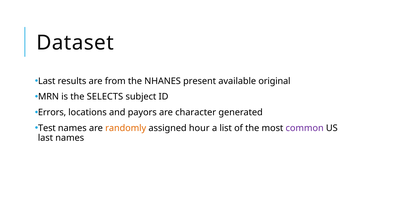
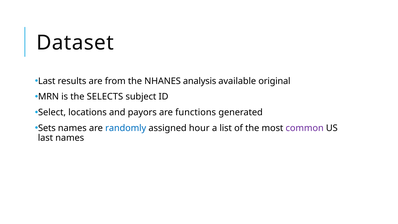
present: present -> analysis
Errors: Errors -> Select
character: character -> functions
Test: Test -> Sets
randomly colour: orange -> blue
